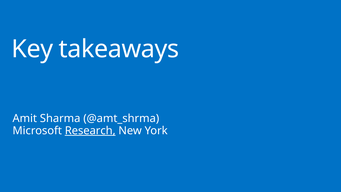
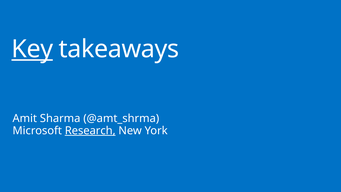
Key underline: none -> present
